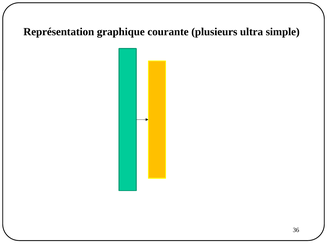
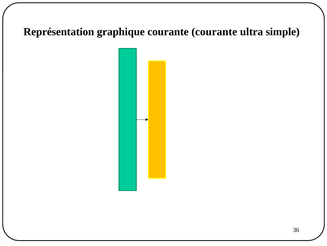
courante plusieurs: plusieurs -> courante
